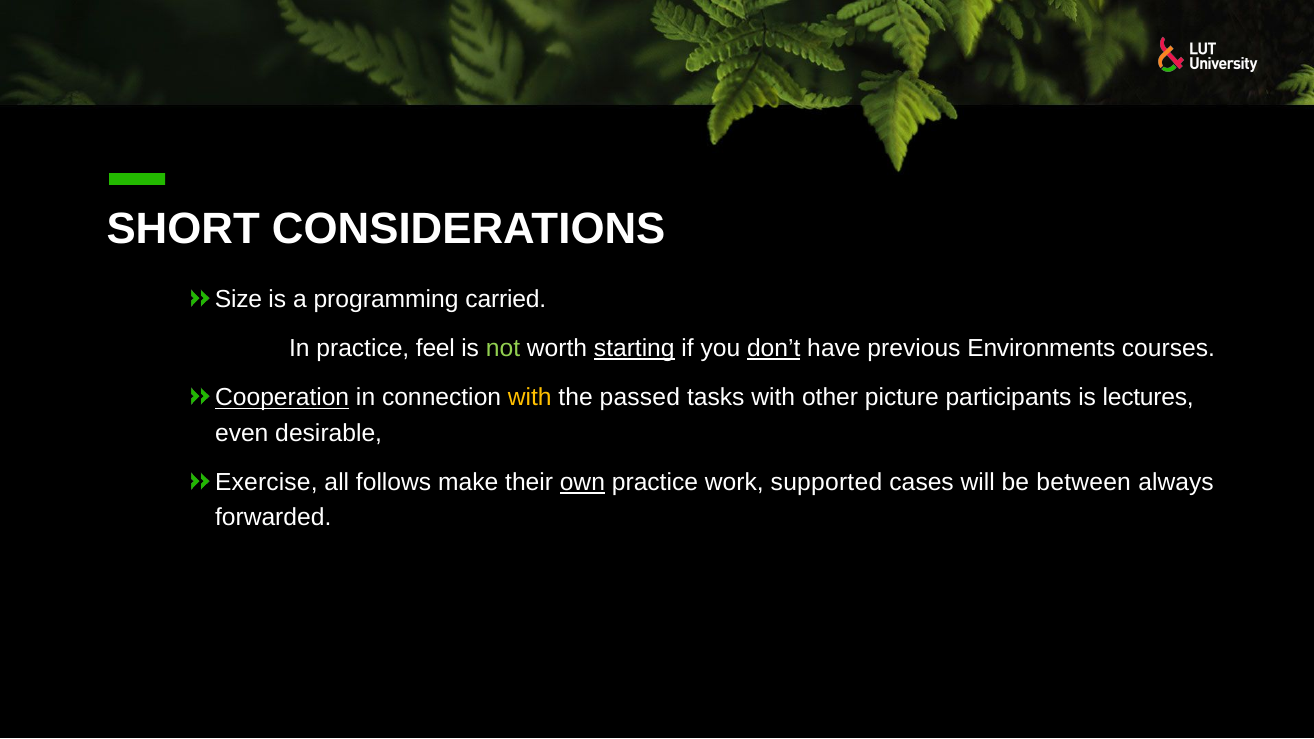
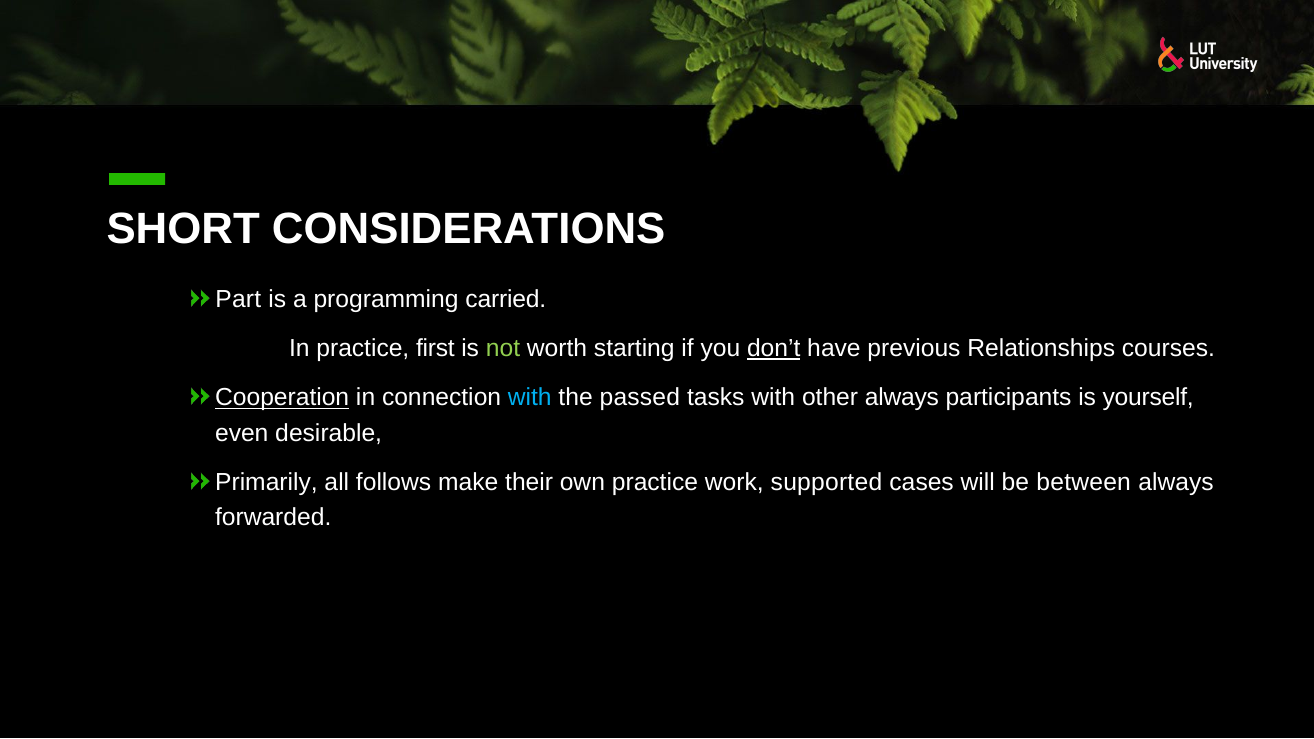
Size: Size -> Part
feel: feel -> first
starting underline: present -> none
Environments: Environments -> Relationships
with at (530, 398) colour: yellow -> light blue
other picture: picture -> always
lectures: lectures -> yourself
Exercise: Exercise -> Primarily
own underline: present -> none
